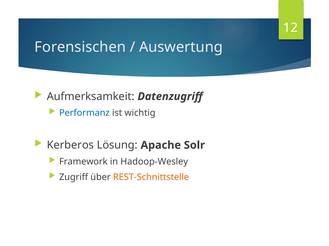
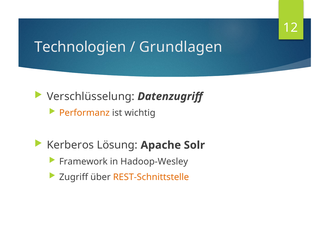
Forensischen: Forensischen -> Technologien
Auswertung: Auswertung -> Grundlagen
Aufmerksamkeit: Aufmerksamkeit -> Verschlüsselung
Performanz colour: blue -> orange
